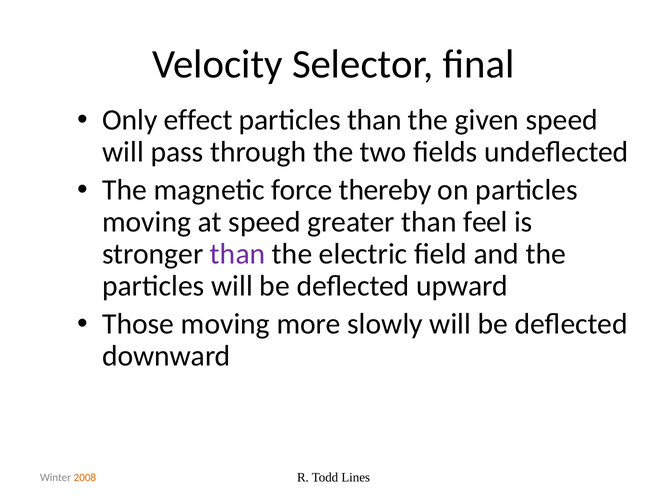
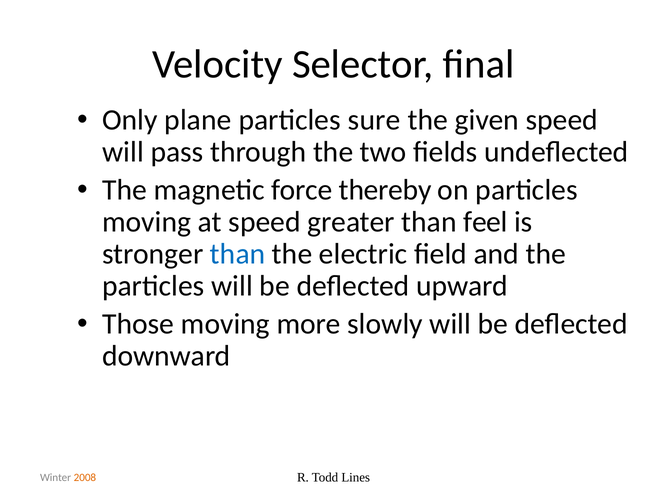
effect: effect -> plane
particles than: than -> sure
than at (238, 254) colour: purple -> blue
